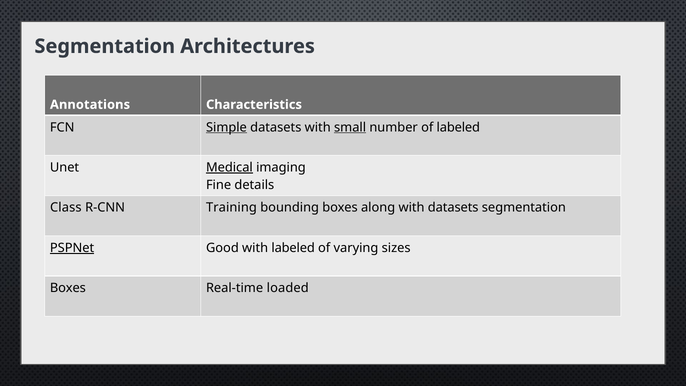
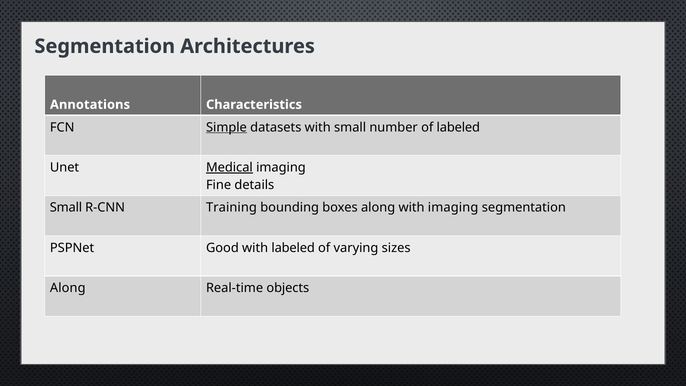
small at (350, 127) underline: present -> none
Class at (66, 208): Class -> Small
with datasets: datasets -> imaging
PSPNet underline: present -> none
Boxes at (68, 288): Boxes -> Along
loaded: loaded -> objects
